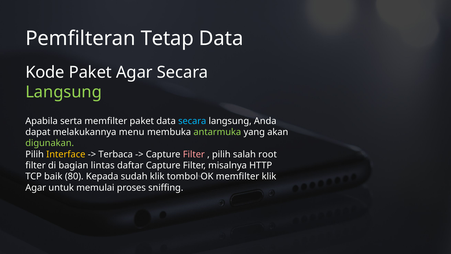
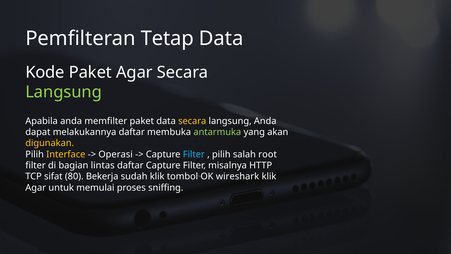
Apabila serta: serta -> anda
secara at (192, 121) colour: light blue -> yellow
melakukannya menu: menu -> daftar
digunakan colour: light green -> yellow
Terbaca: Terbaca -> Operasi
Filter at (194, 154) colour: pink -> light blue
baik: baik -> sifat
Kepada: Kepada -> Bekerja
OK memfilter: memfilter -> wireshark
